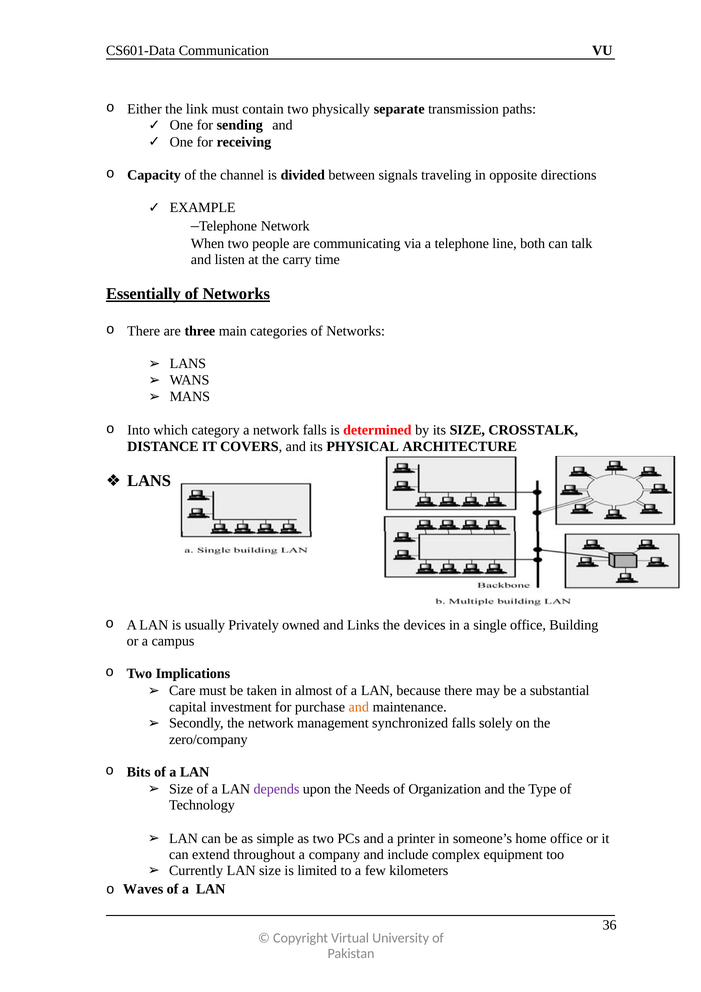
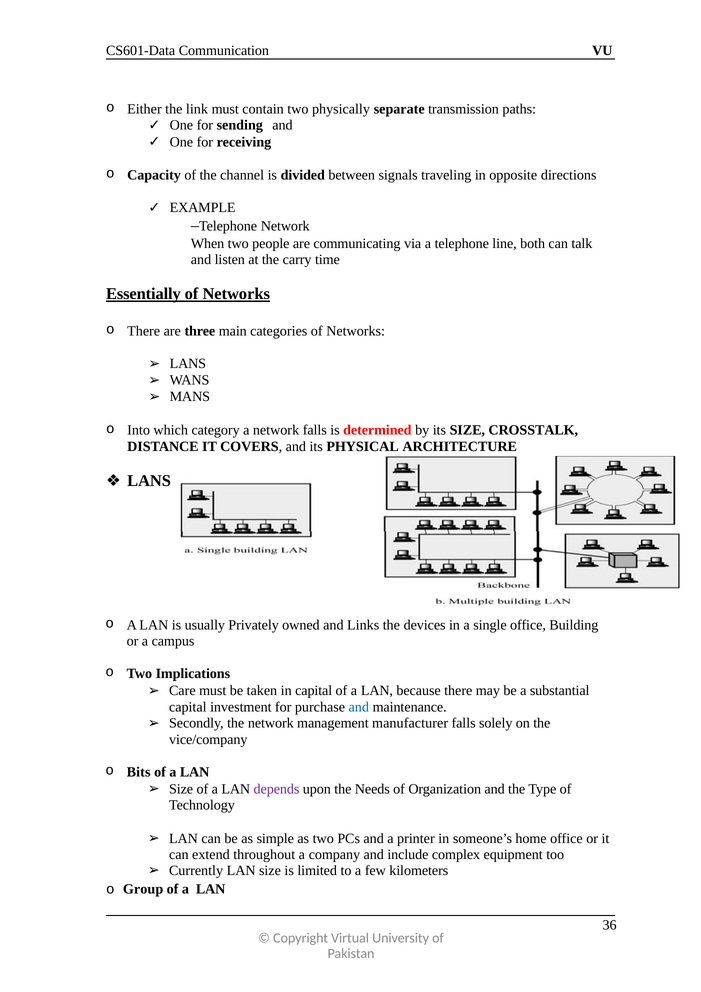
in almost: almost -> capital
and at (359, 707) colour: orange -> blue
synchronized: synchronized -> manufacturer
zero/company: zero/company -> vice/company
Waves: Waves -> Group
